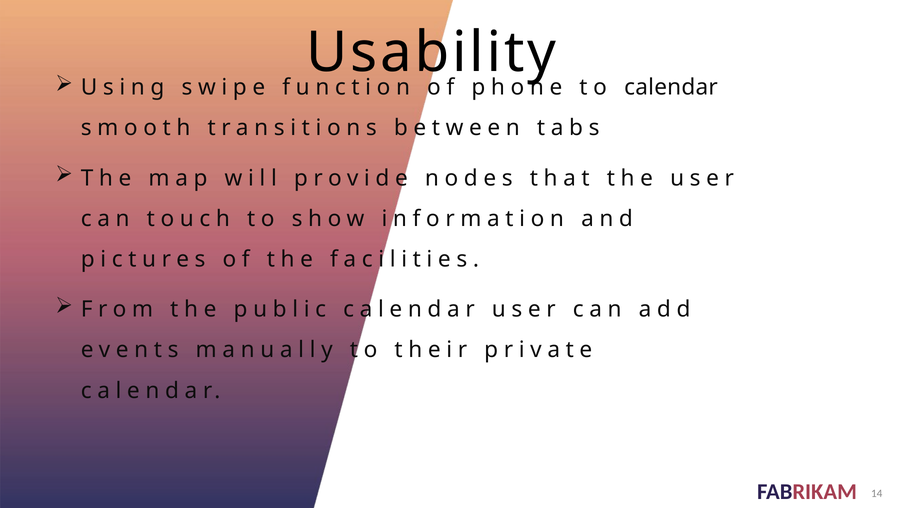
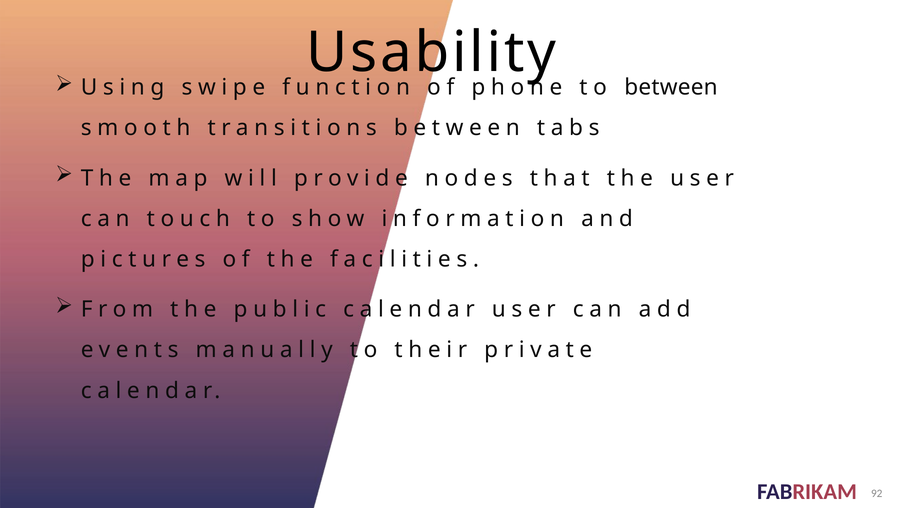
calendar at (671, 87): calendar -> between
14: 14 -> 92
